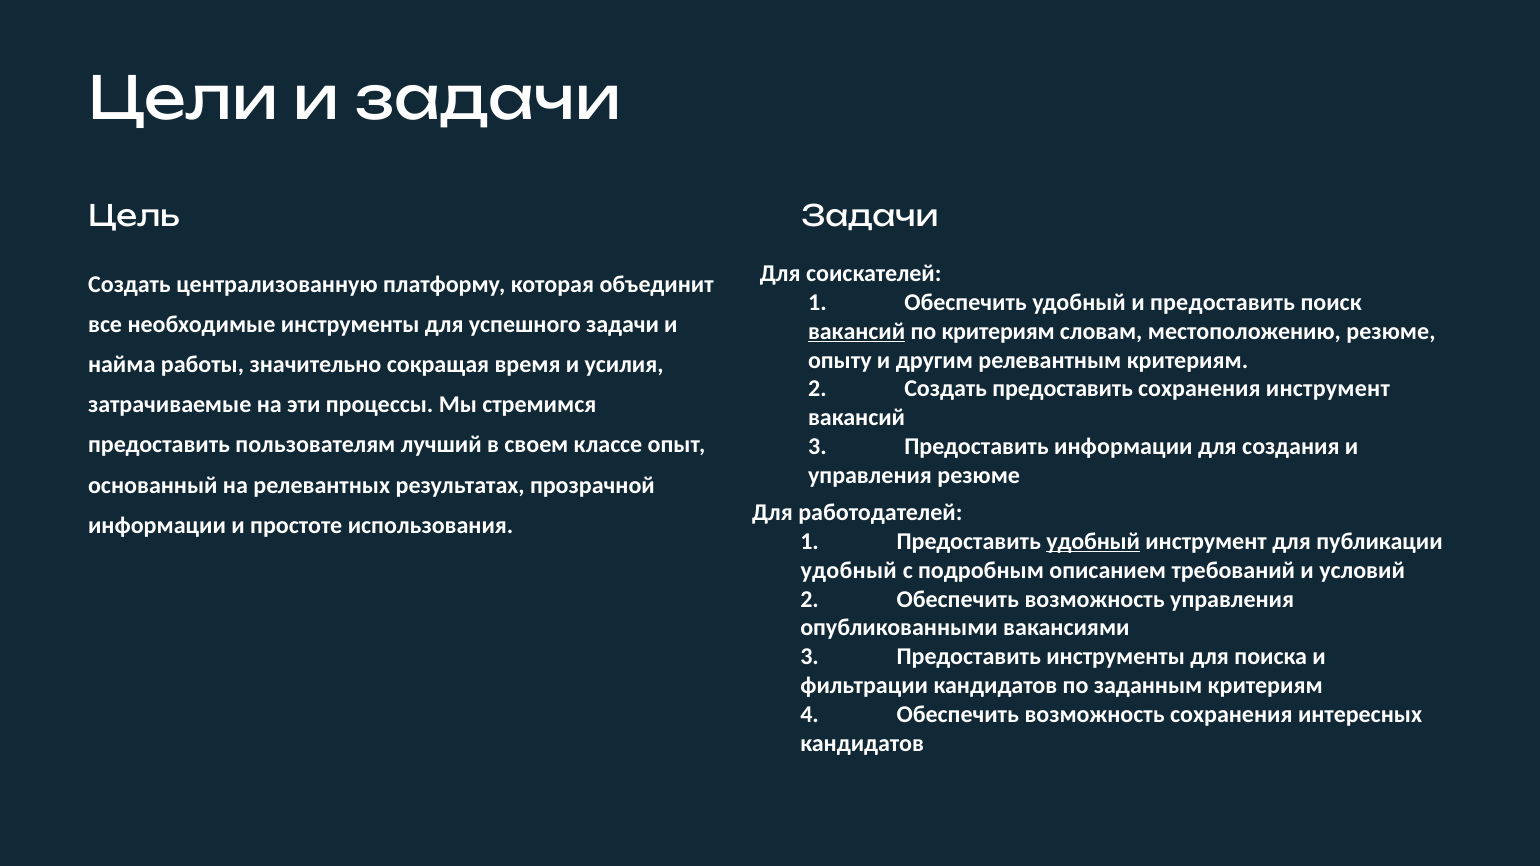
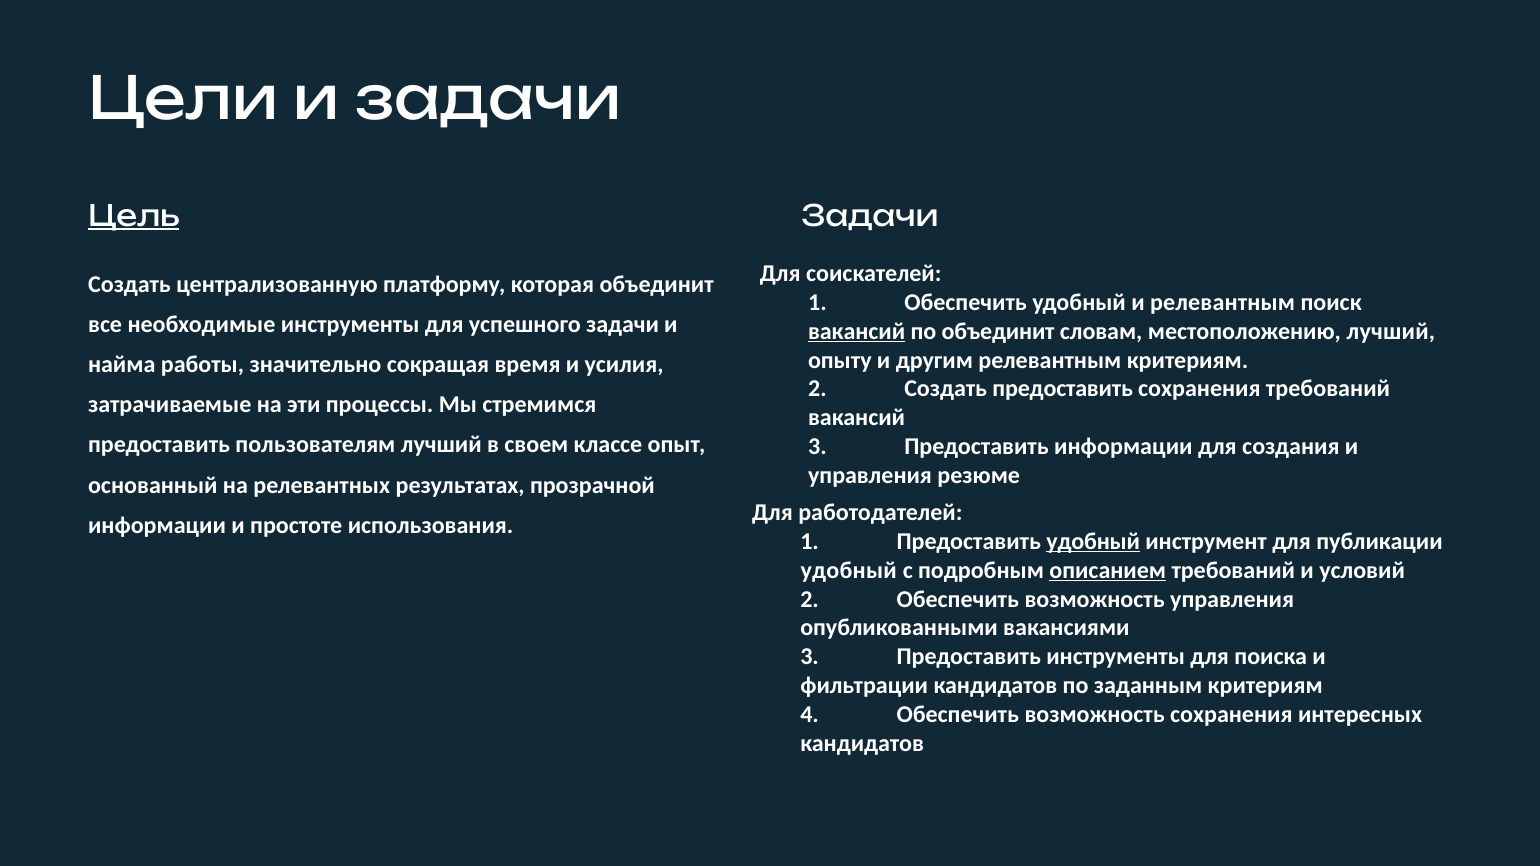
Цель underline: none -> present
и предоставить: предоставить -> релевантным
по критериям: критериям -> объединит
местоположению резюме: резюме -> лучший
сохранения инструмент: инструмент -> требований
описанием underline: none -> present
